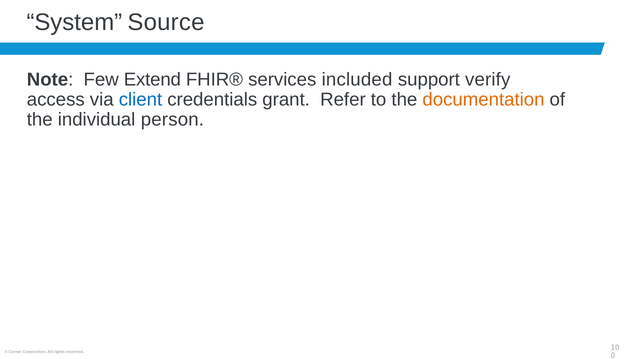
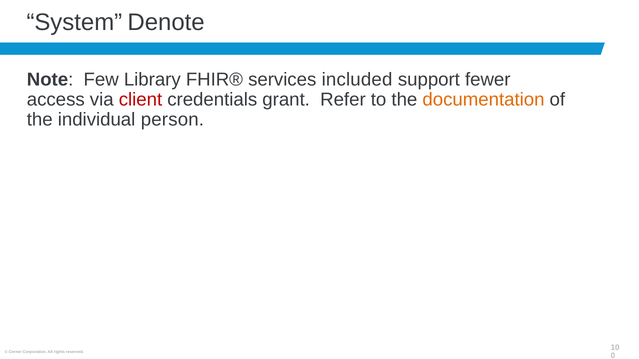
Source: Source -> Denote
Extend: Extend -> Library
verify: verify -> fewer
client colour: blue -> red
